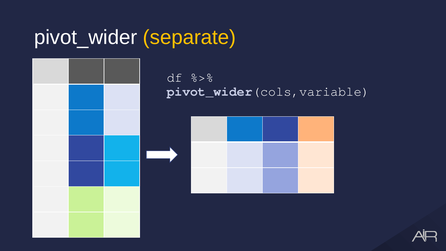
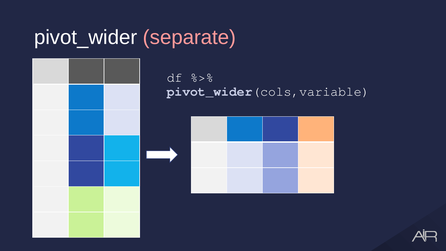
separate colour: yellow -> pink
